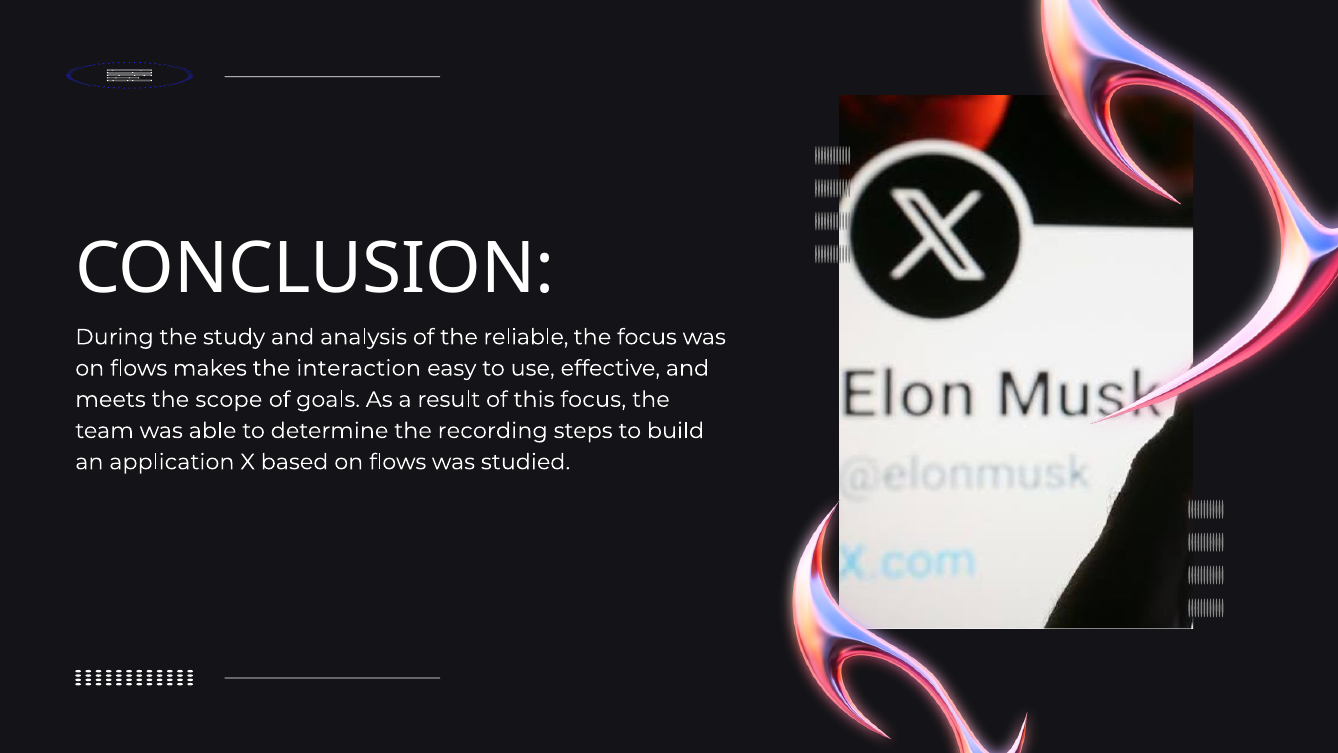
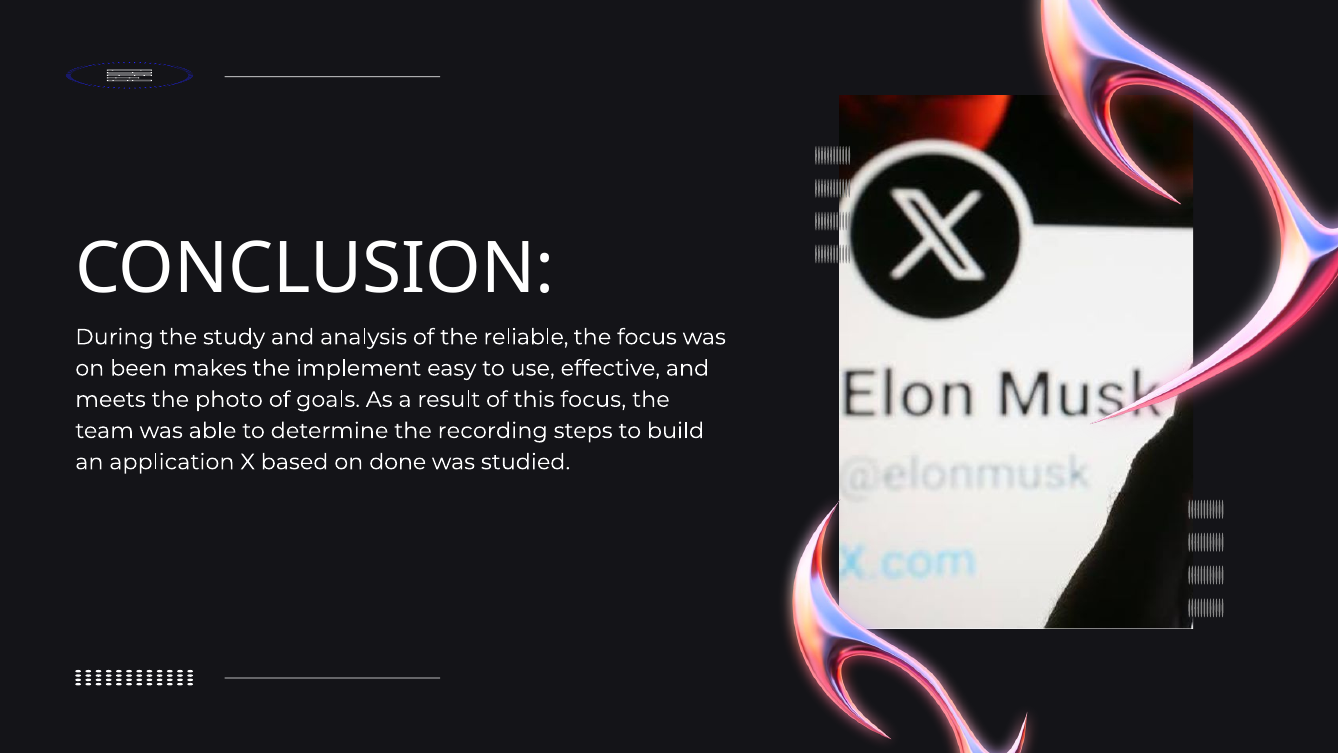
flows at (139, 368): flows -> been
interaction: interaction -> implement
scope: scope -> photo
based on flows: flows -> done
